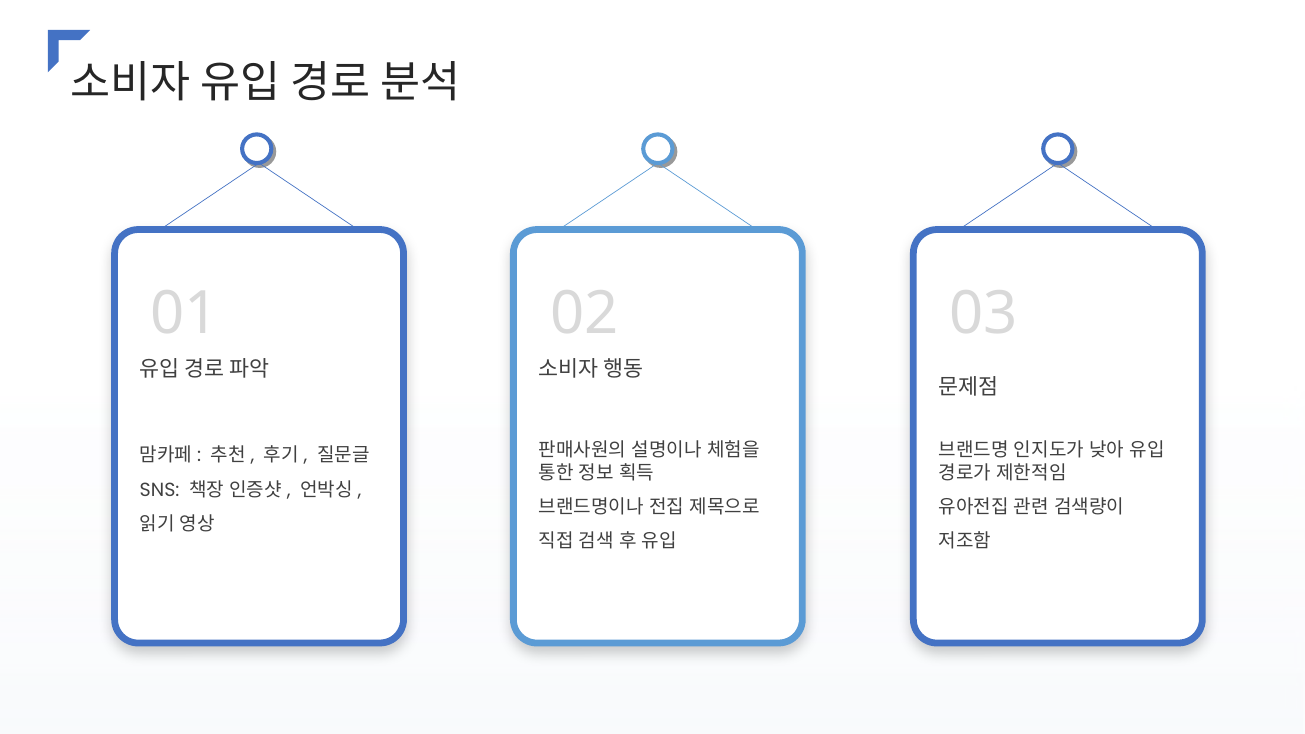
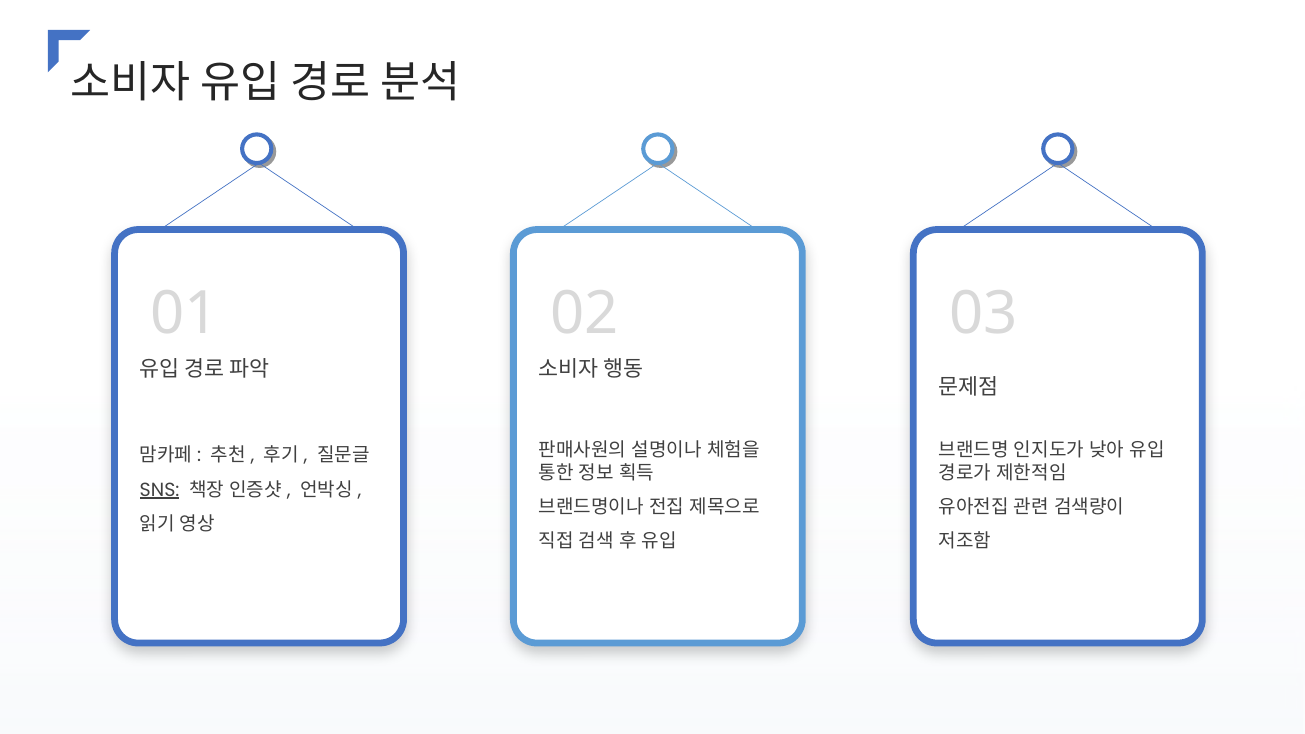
SNS underline: none -> present
